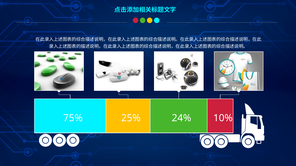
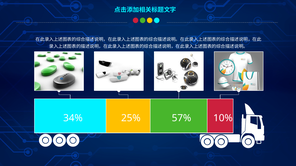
75%: 75% -> 34%
24%: 24% -> 57%
